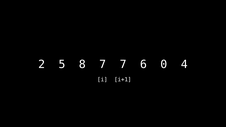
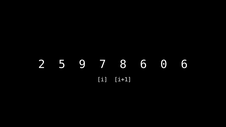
8: 8 -> 9
7 7: 7 -> 8
0 4: 4 -> 6
